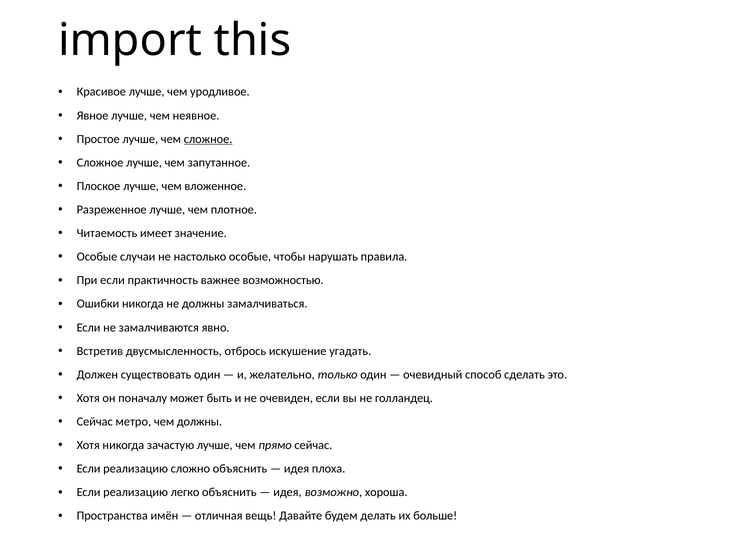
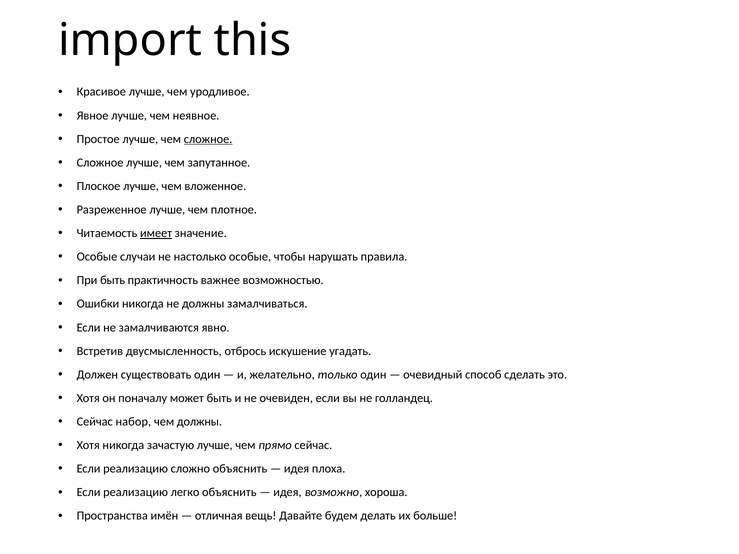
имеет underline: none -> present
При если: если -> быть
метро: метро -> набор
